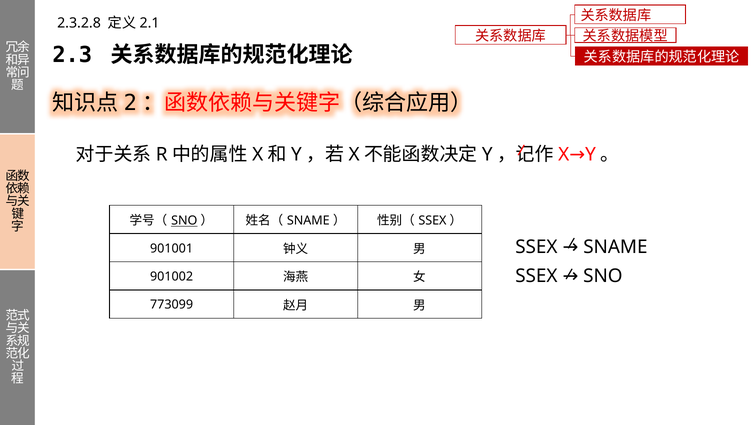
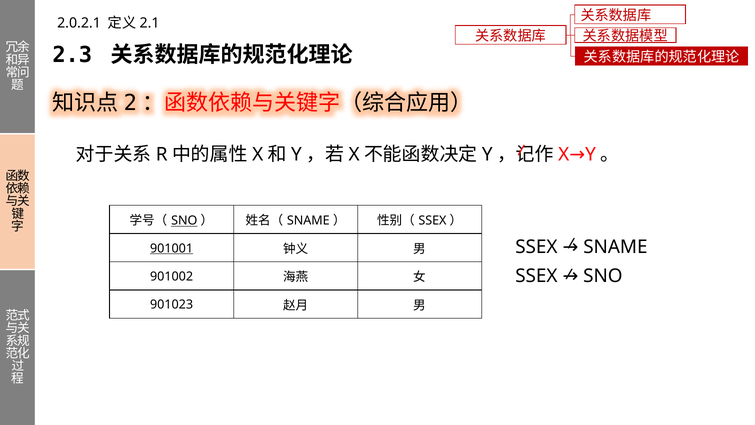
2.3.2.8: 2.3.2.8 -> 2.0.2.1
901001 underline: none -> present
773099: 773099 -> 901023
